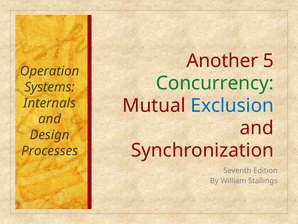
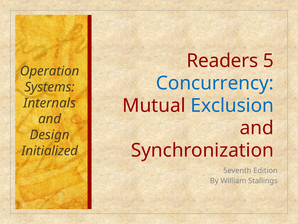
Another: Another -> Readers
Concurrency colour: green -> blue
Processes: Processes -> Initialized
